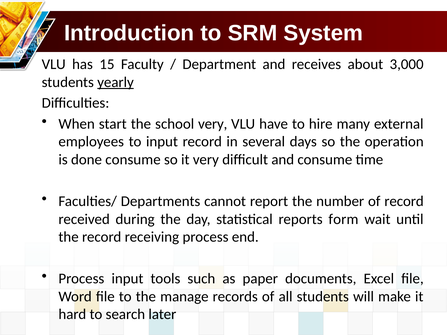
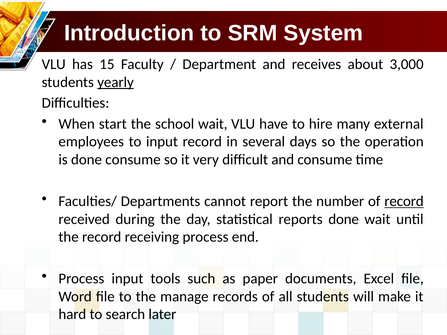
school very: very -> wait
record at (404, 201) underline: none -> present
reports form: form -> done
